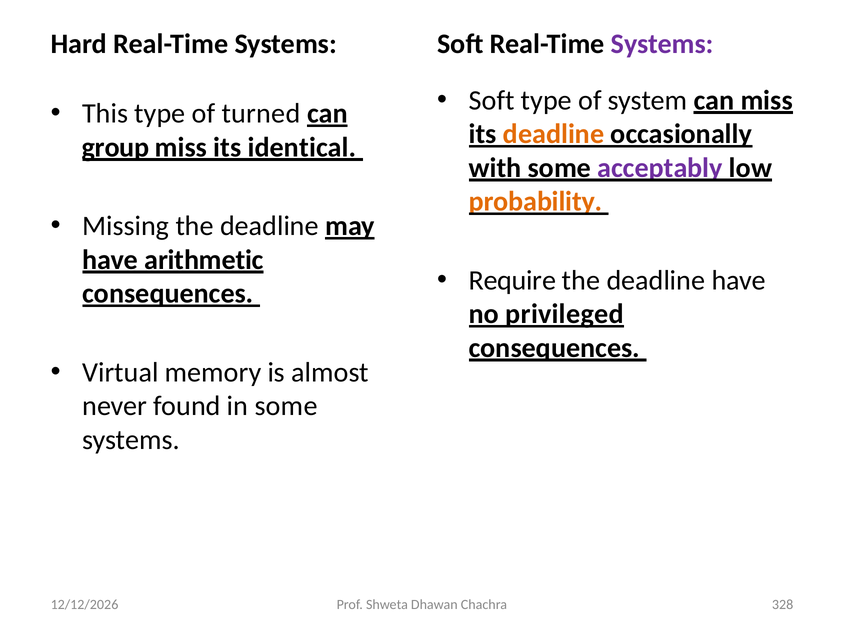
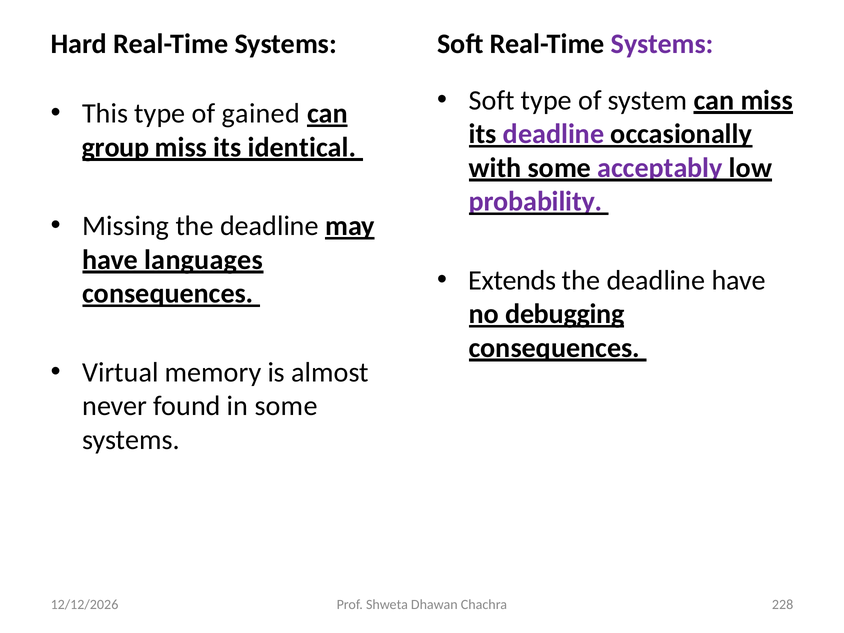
turned: turned -> gained
deadline at (554, 134) colour: orange -> purple
probability colour: orange -> purple
arithmetic: arithmetic -> languages
Require: Require -> Extends
privileged: privileged -> debugging
328: 328 -> 228
